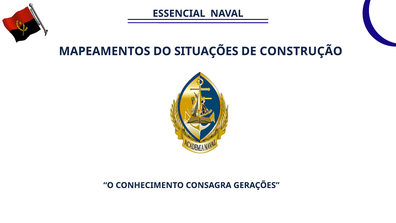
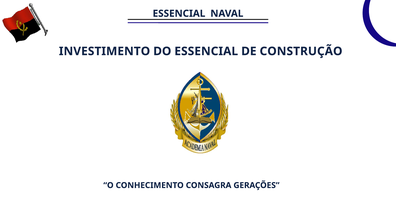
MAPEAMENTOS: MAPEAMENTOS -> INVESTIMENTO
DO SITUAÇÕES: SITUAÇÕES -> ESSENCIAL
